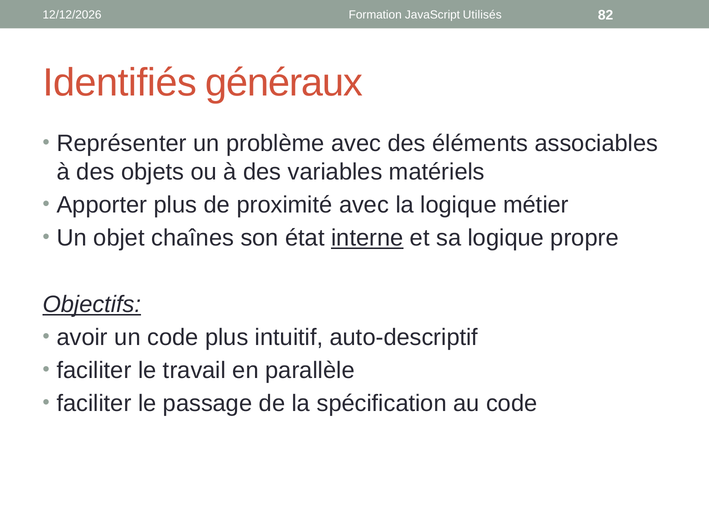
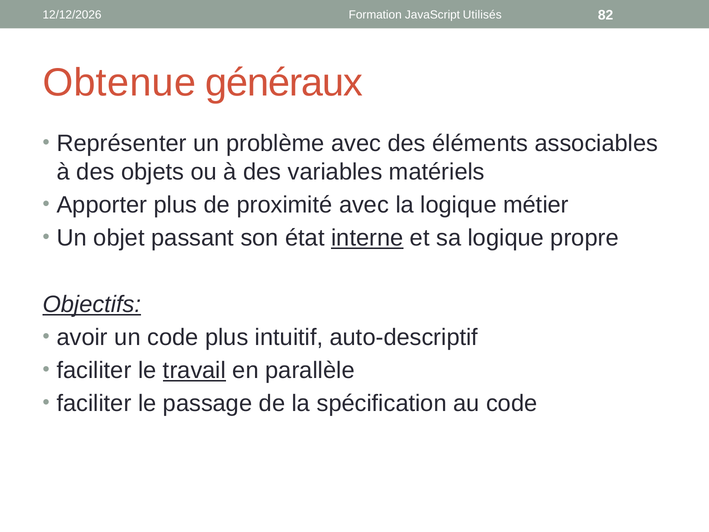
Identifiés: Identifiés -> Obtenue
chaînes: chaînes -> passant
travail underline: none -> present
